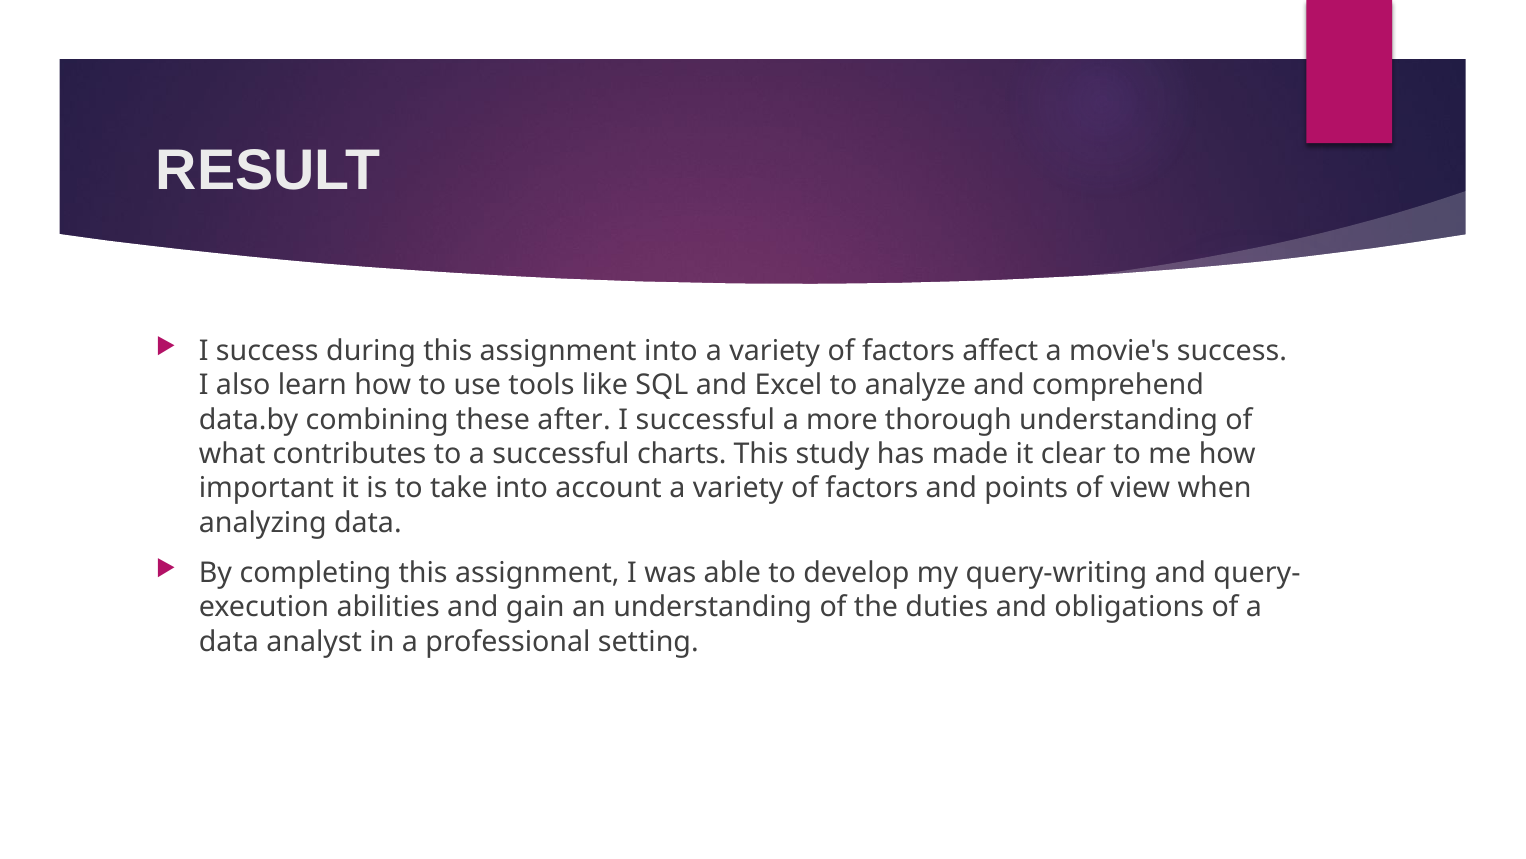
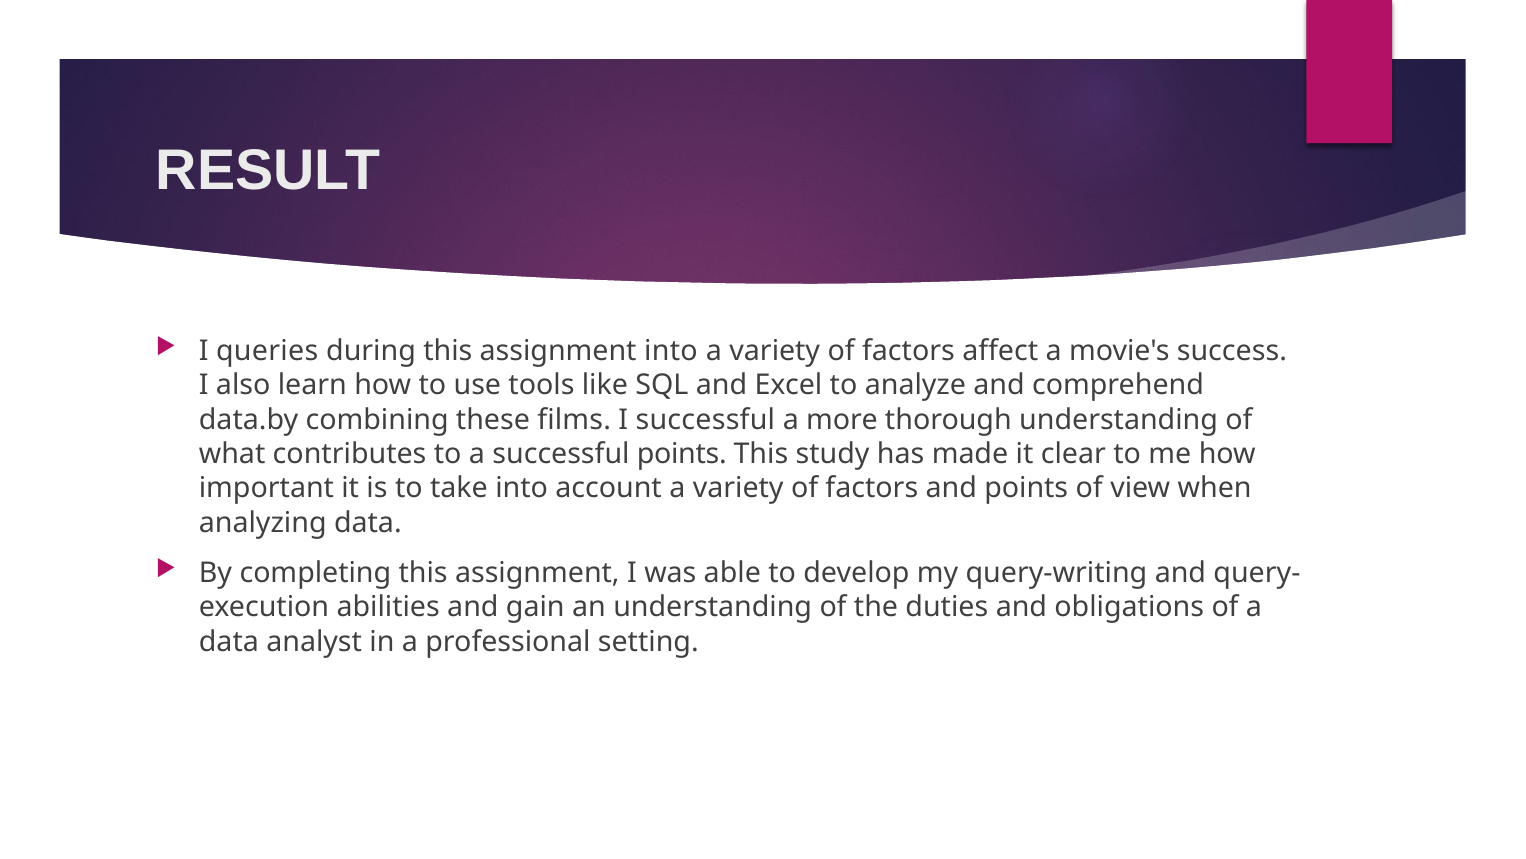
I success: success -> queries
after: after -> films
successful charts: charts -> points
